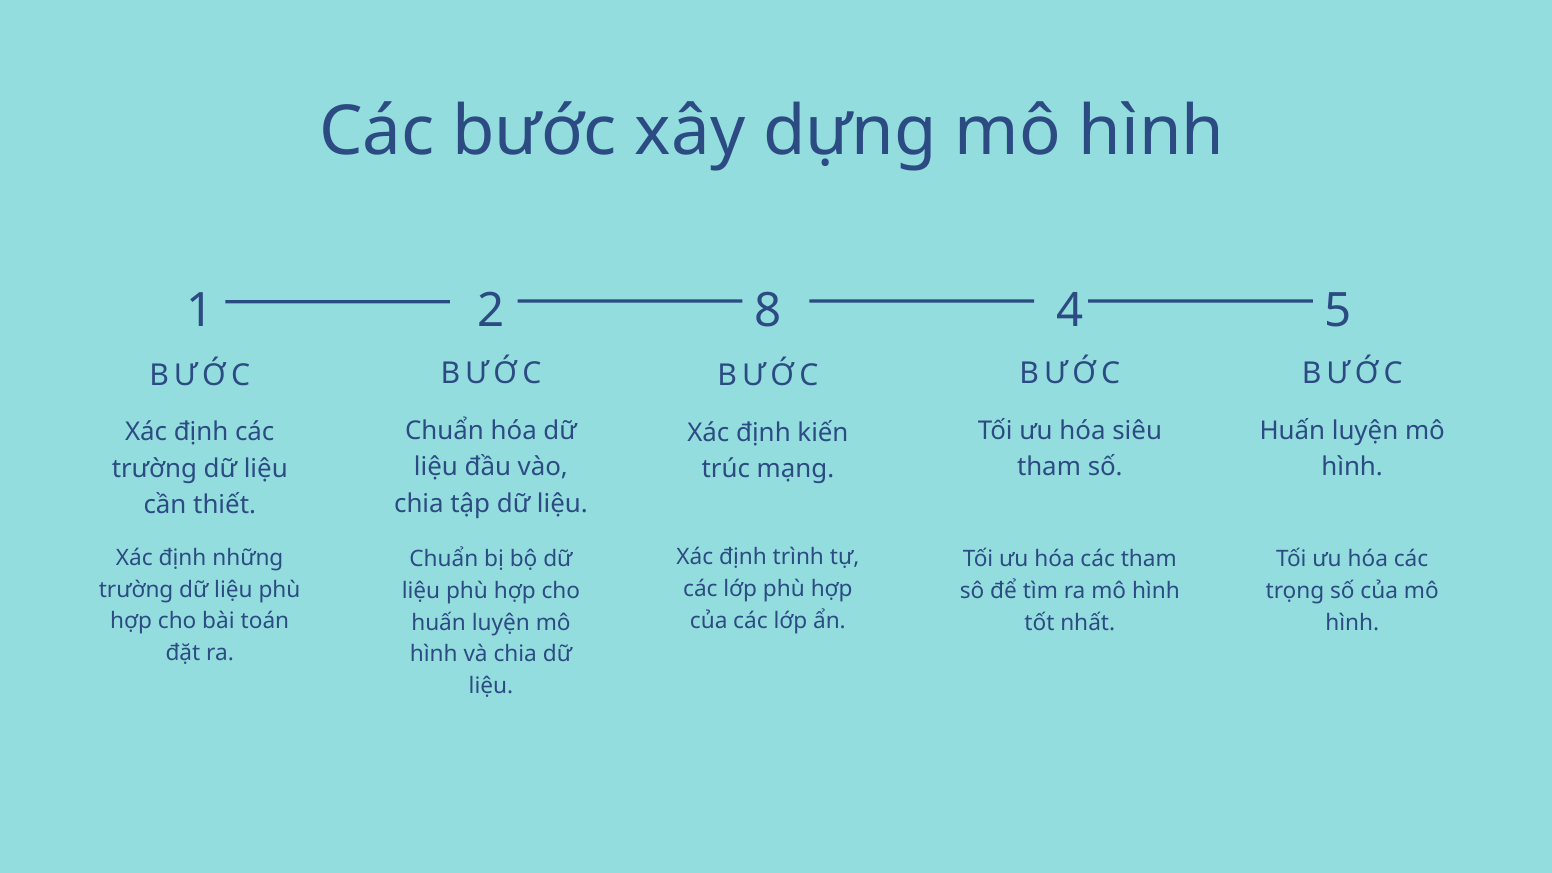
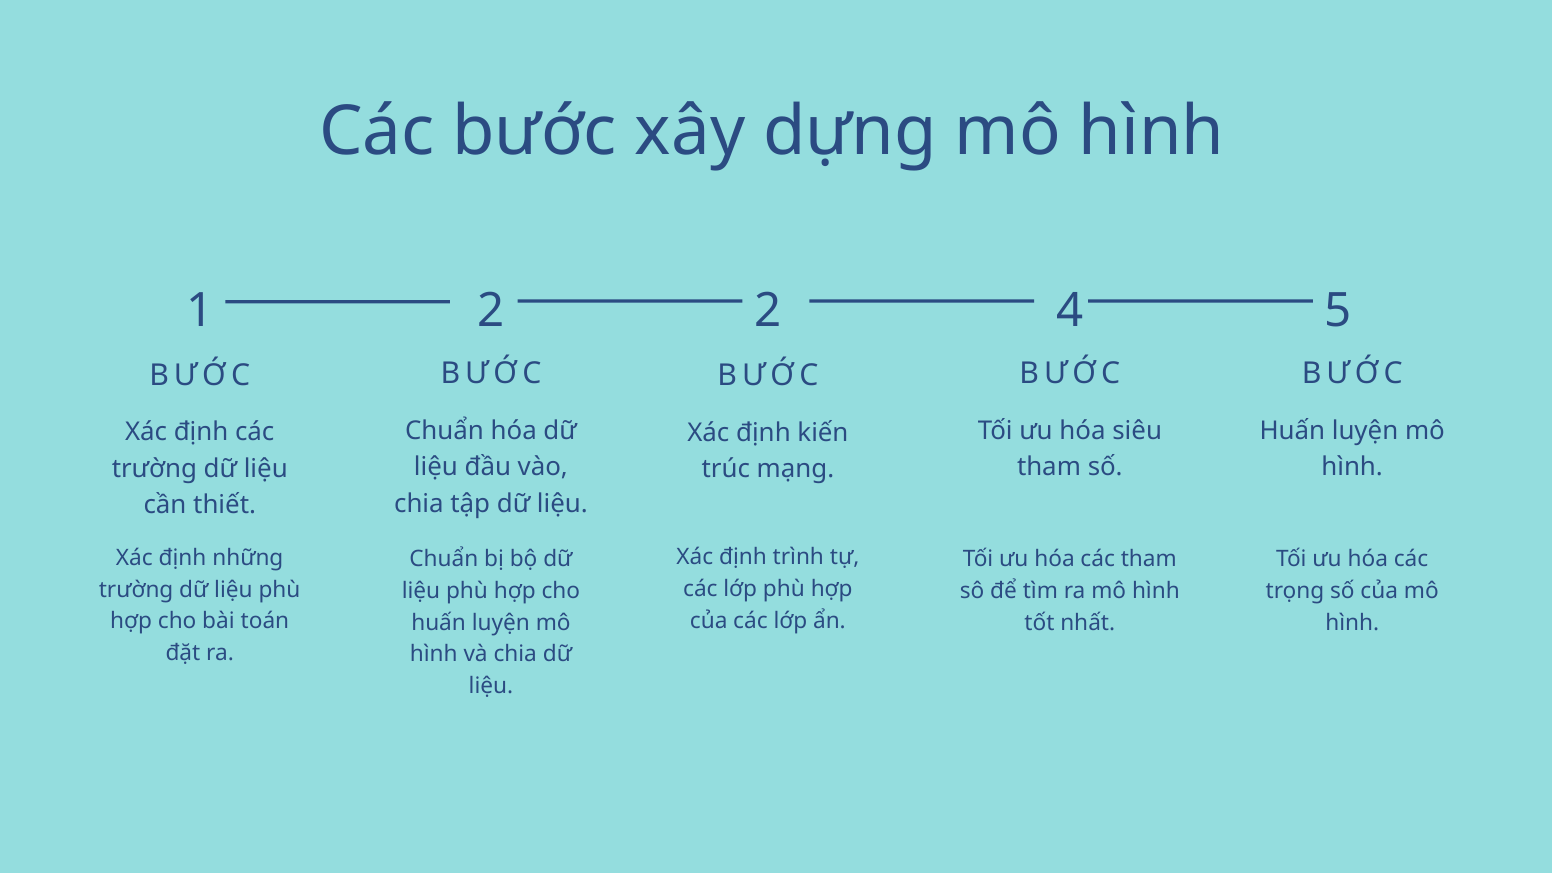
2 8: 8 -> 2
